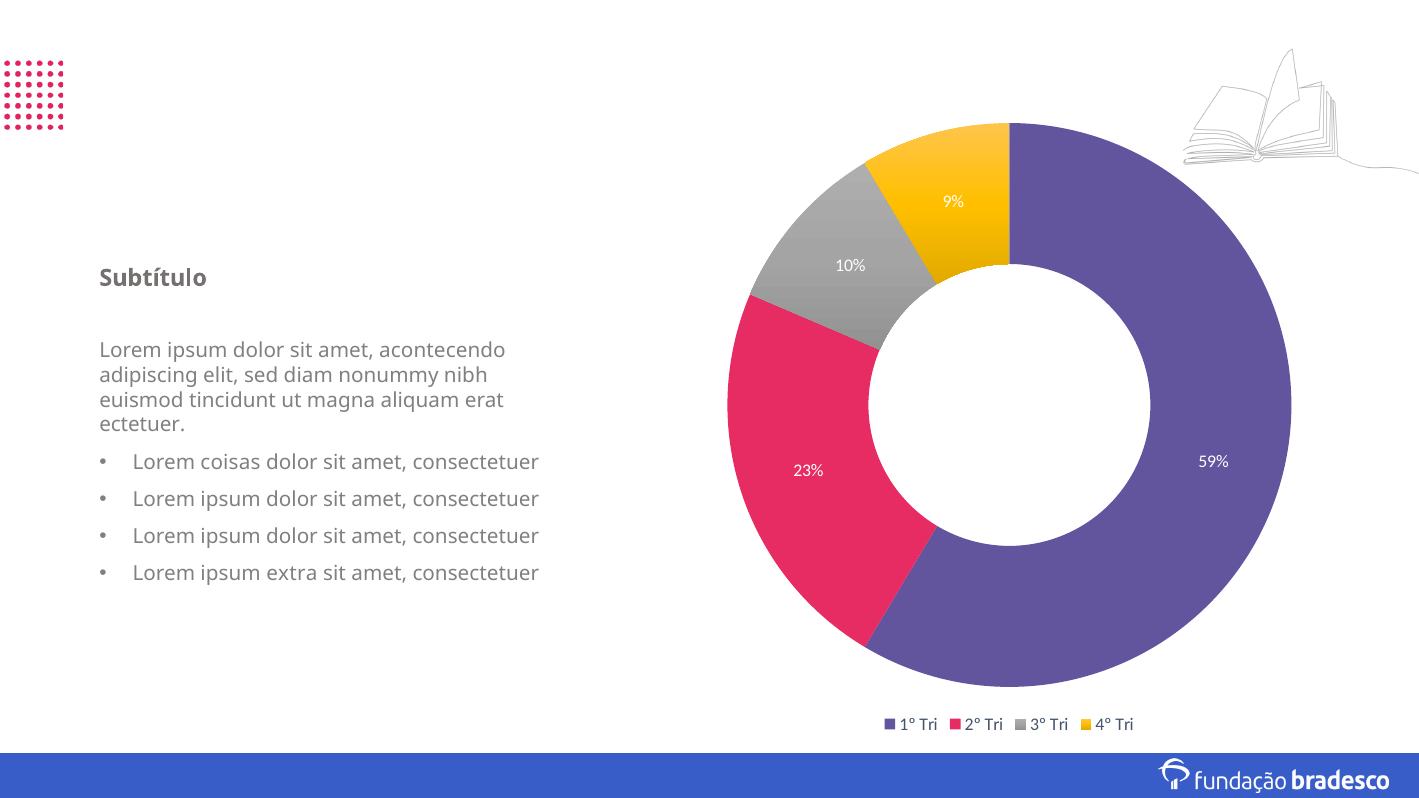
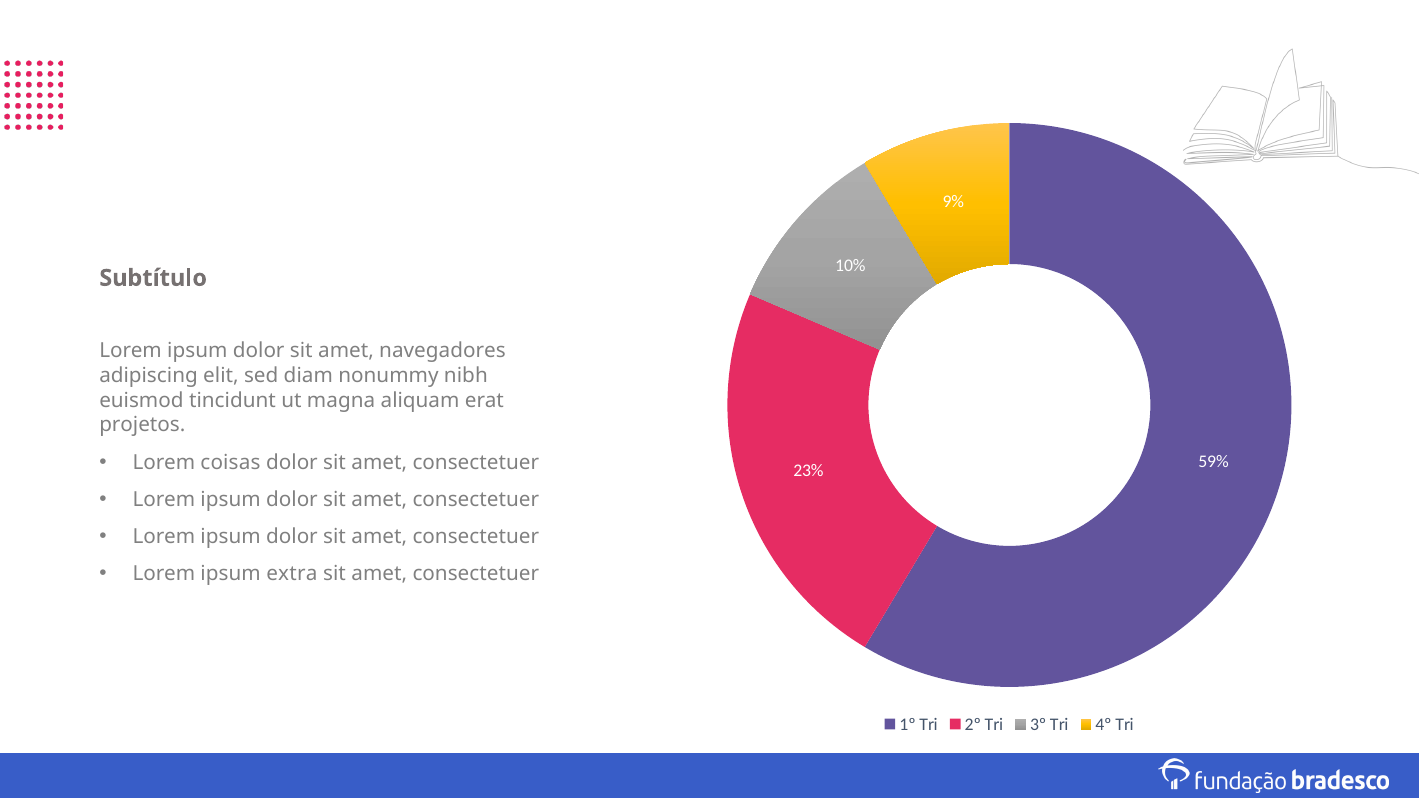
acontecendo: acontecendo -> navegadores
ectetuer: ectetuer -> projetos
